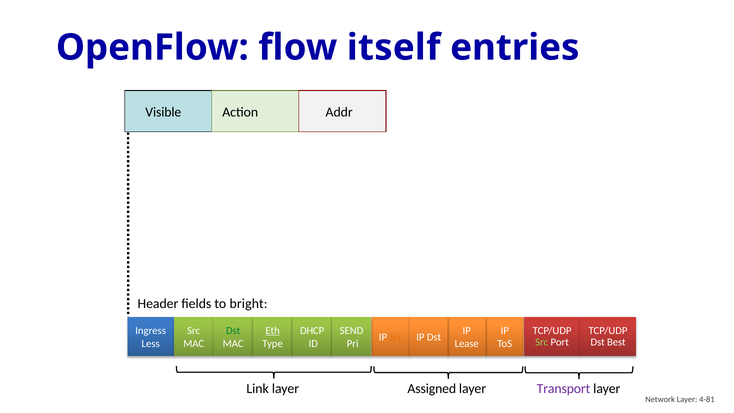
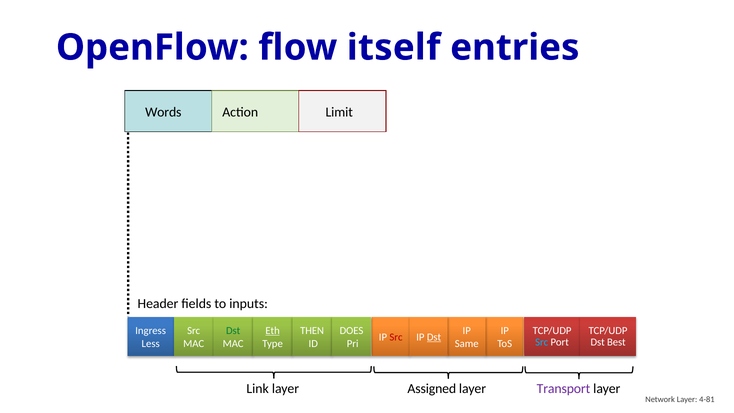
Visible: Visible -> Words
Addr: Addr -> Limit
bright: bright -> inputs
DHCP: DHCP -> THEN
SEND: SEND -> DOES
Src at (396, 337) colour: orange -> red
Dst at (434, 337) underline: none -> present
Src at (542, 342) colour: light green -> light blue
Lease: Lease -> Same
